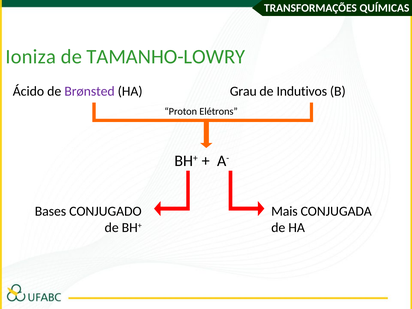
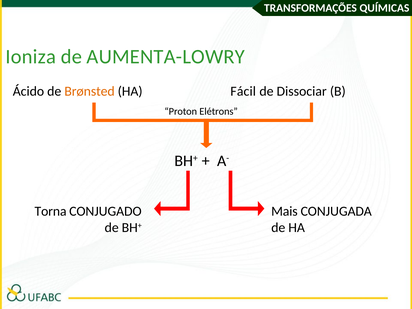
TAMANHO-LOWRY: TAMANHO-LOWRY -> AUMENTA-LOWRY
Brønsted colour: purple -> orange
Grau: Grau -> Fácil
Indutivos: Indutivos -> Dissociar
Bases: Bases -> Torna
